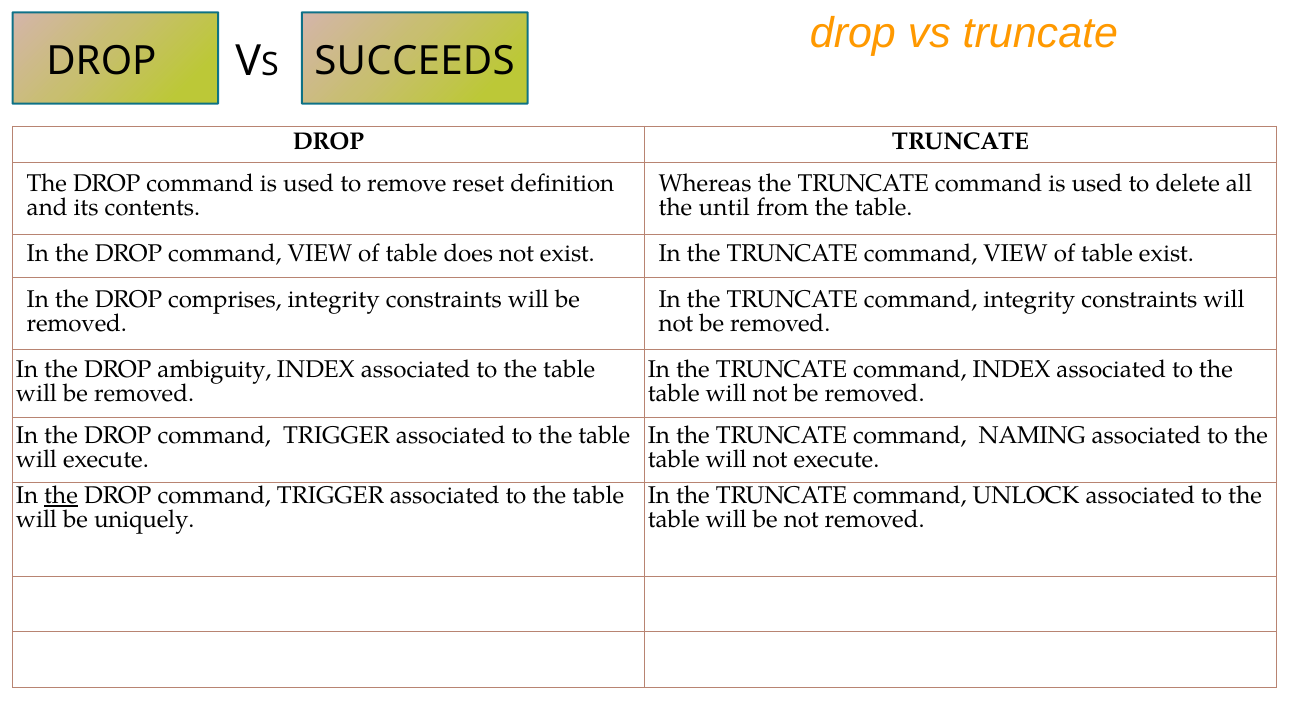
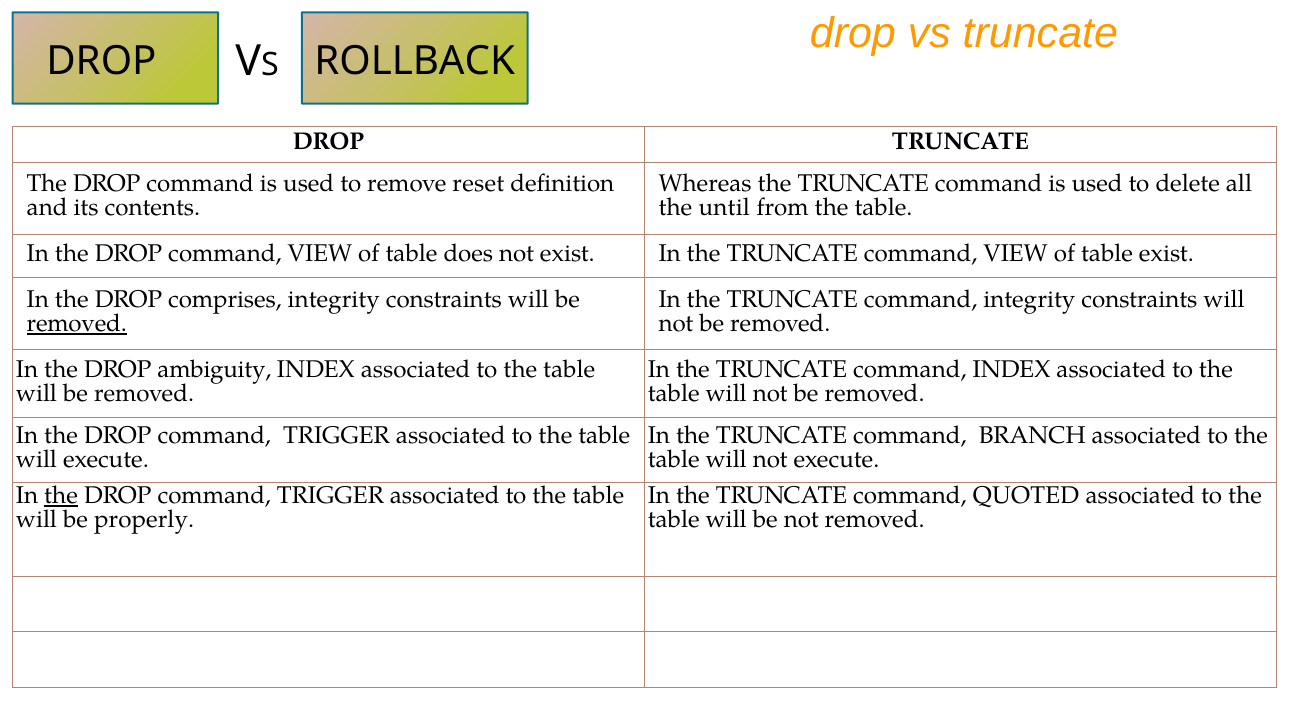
SUCCEEDS: SUCCEEDS -> ROLLBACK
removed at (77, 323) underline: none -> present
NAMING: NAMING -> BRANCH
UNLOCK: UNLOCK -> QUOTED
uniquely: uniquely -> properly
